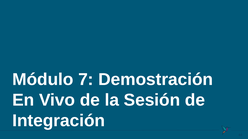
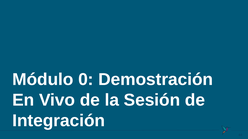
7: 7 -> 0
